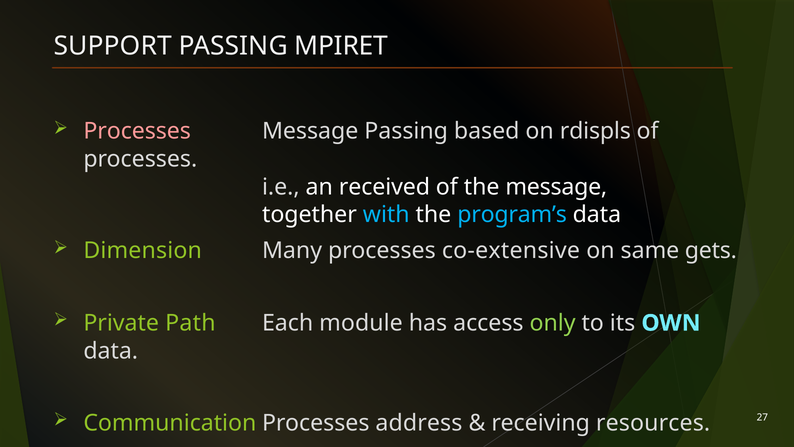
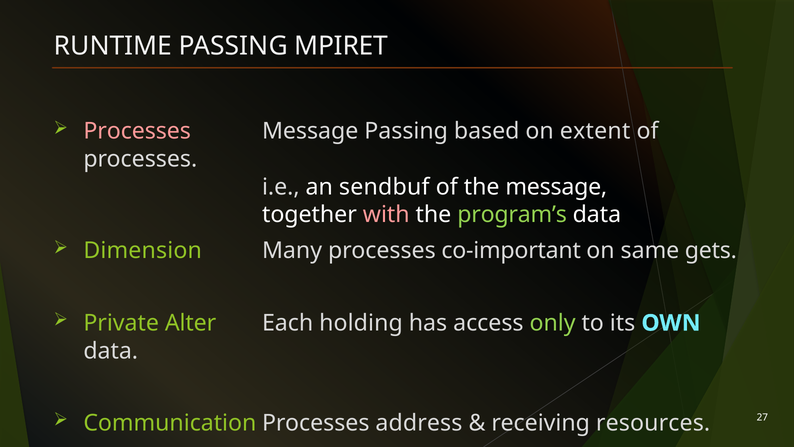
SUPPORT: SUPPORT -> RUNTIME
rdispls: rdispls -> extent
received: received -> sendbuf
with colour: light blue -> pink
program’s colour: light blue -> light green
co-extensive: co-extensive -> co-important
Path: Path -> Alter
module: module -> holding
